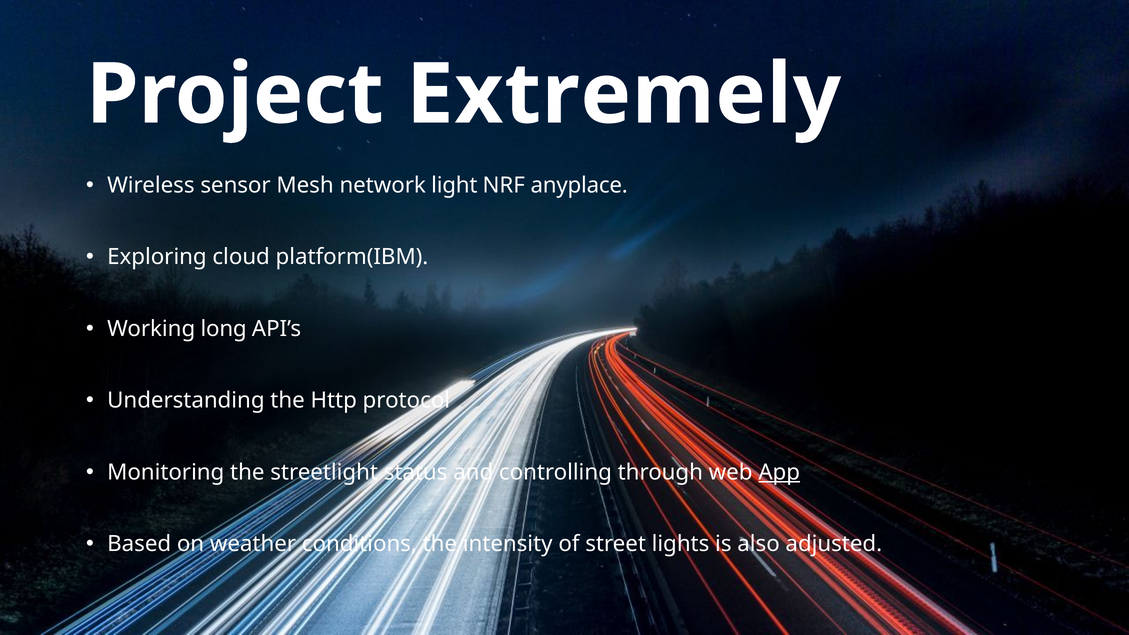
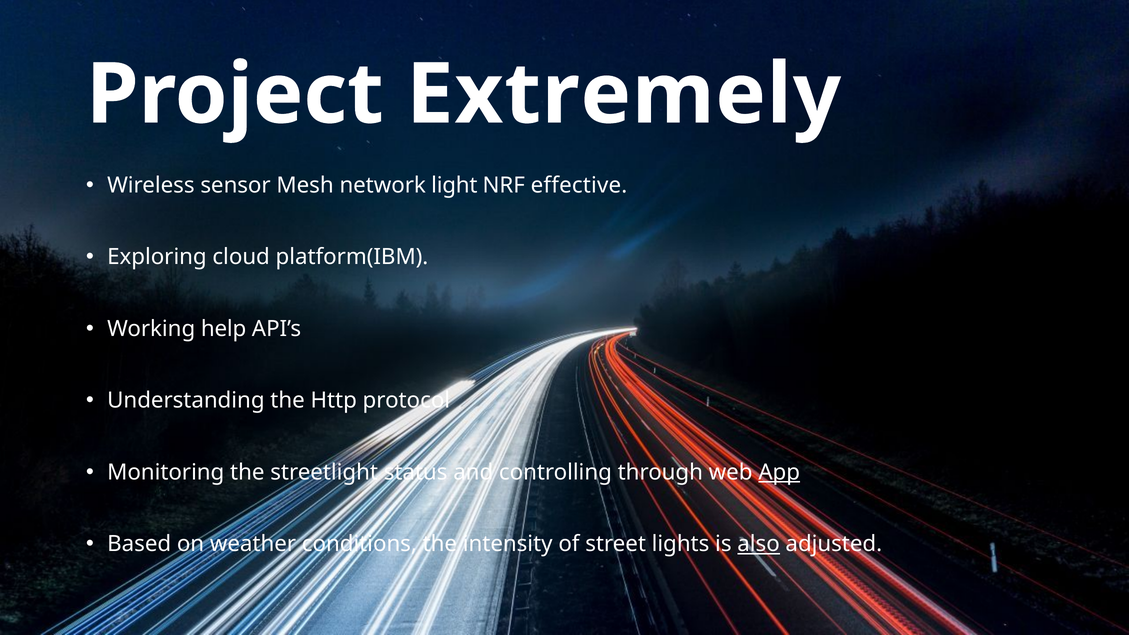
anyplace: anyplace -> effective
long: long -> help
also underline: none -> present
